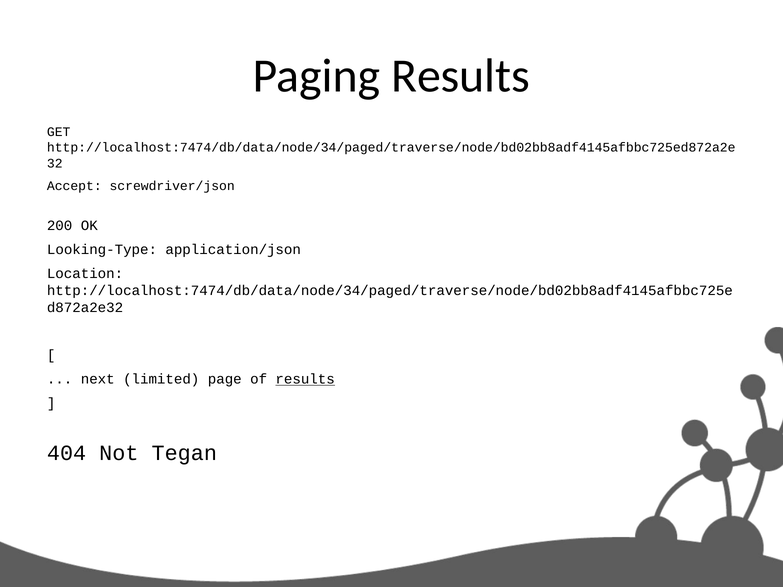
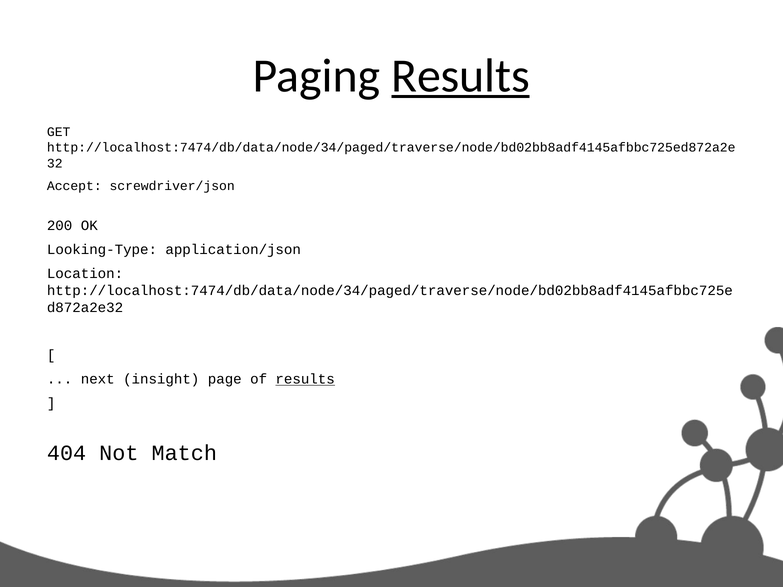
Results at (461, 76) underline: none -> present
limited: limited -> insight
Tegan: Tegan -> Match
